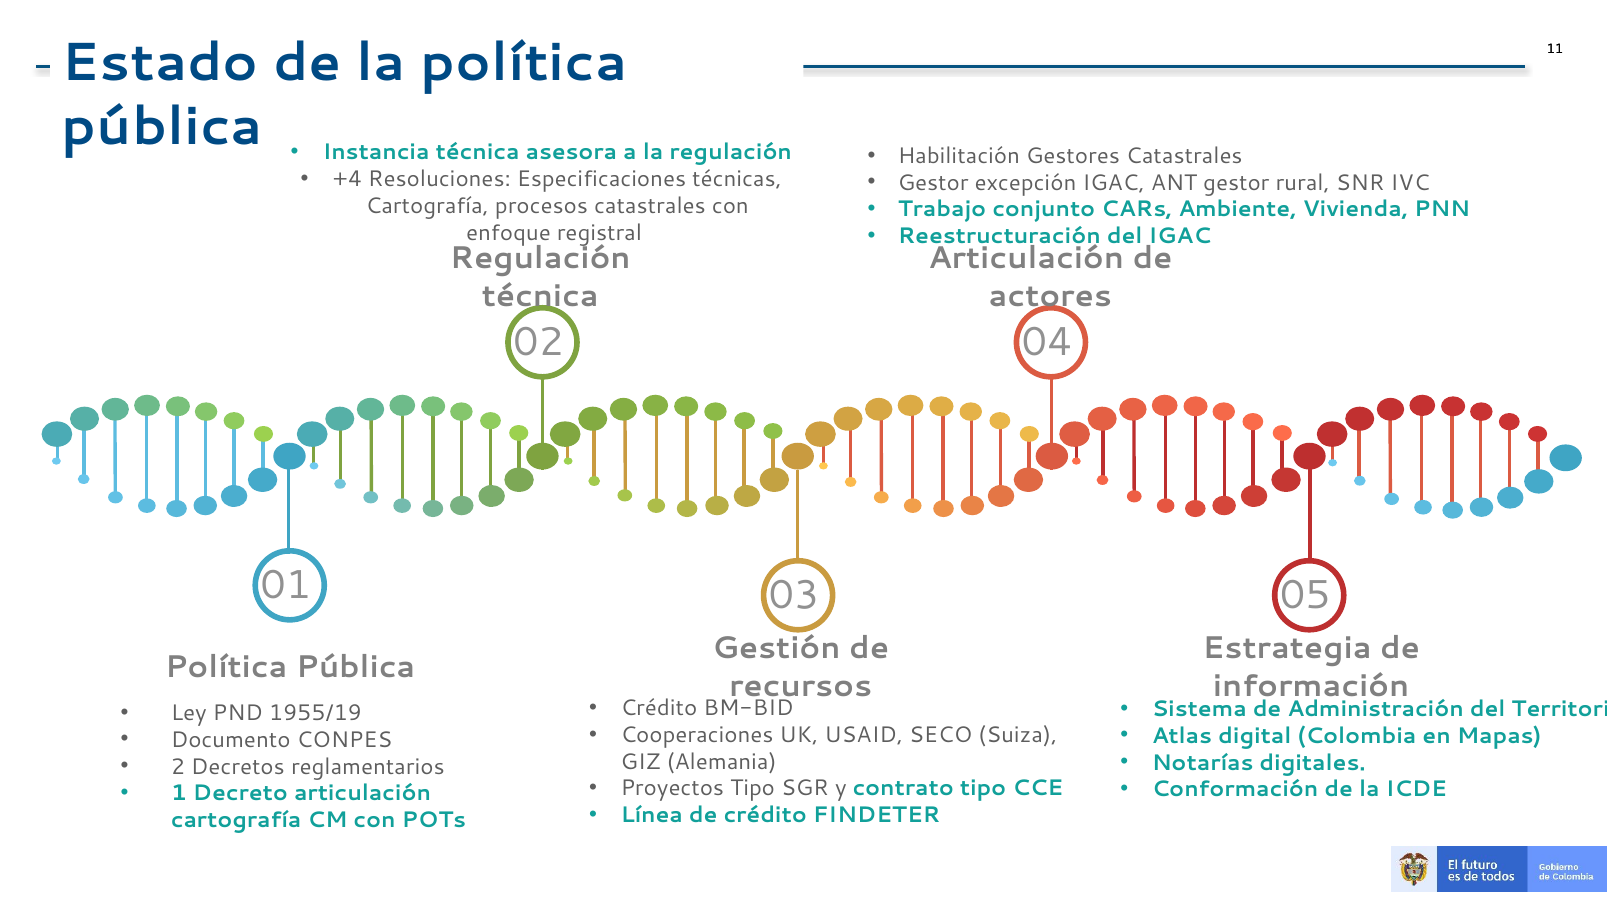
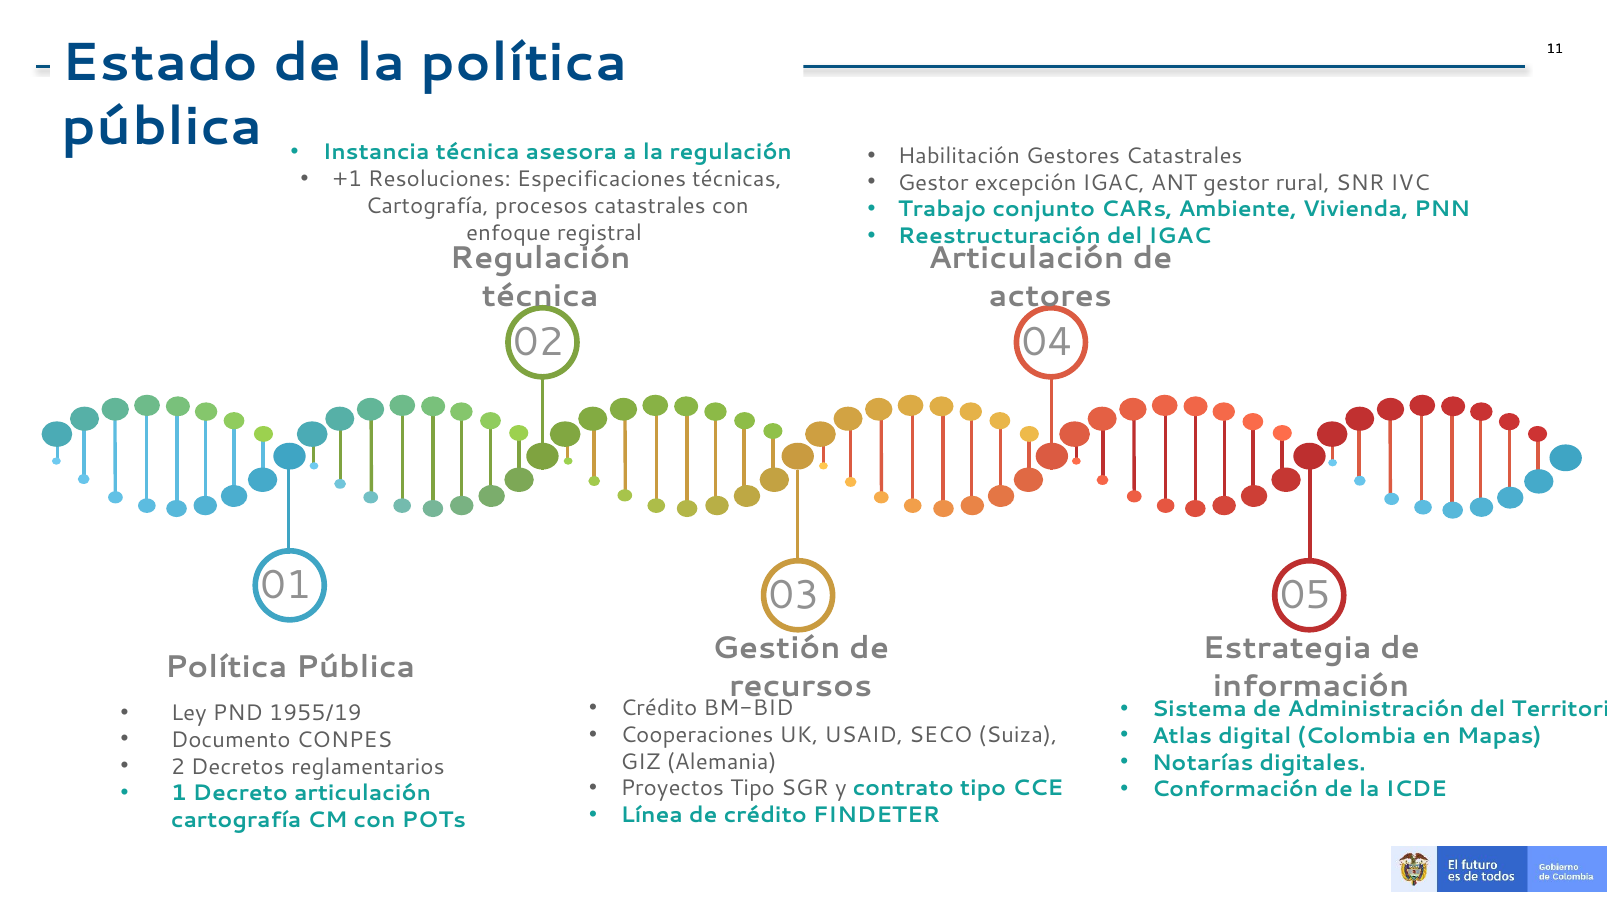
+4: +4 -> +1
